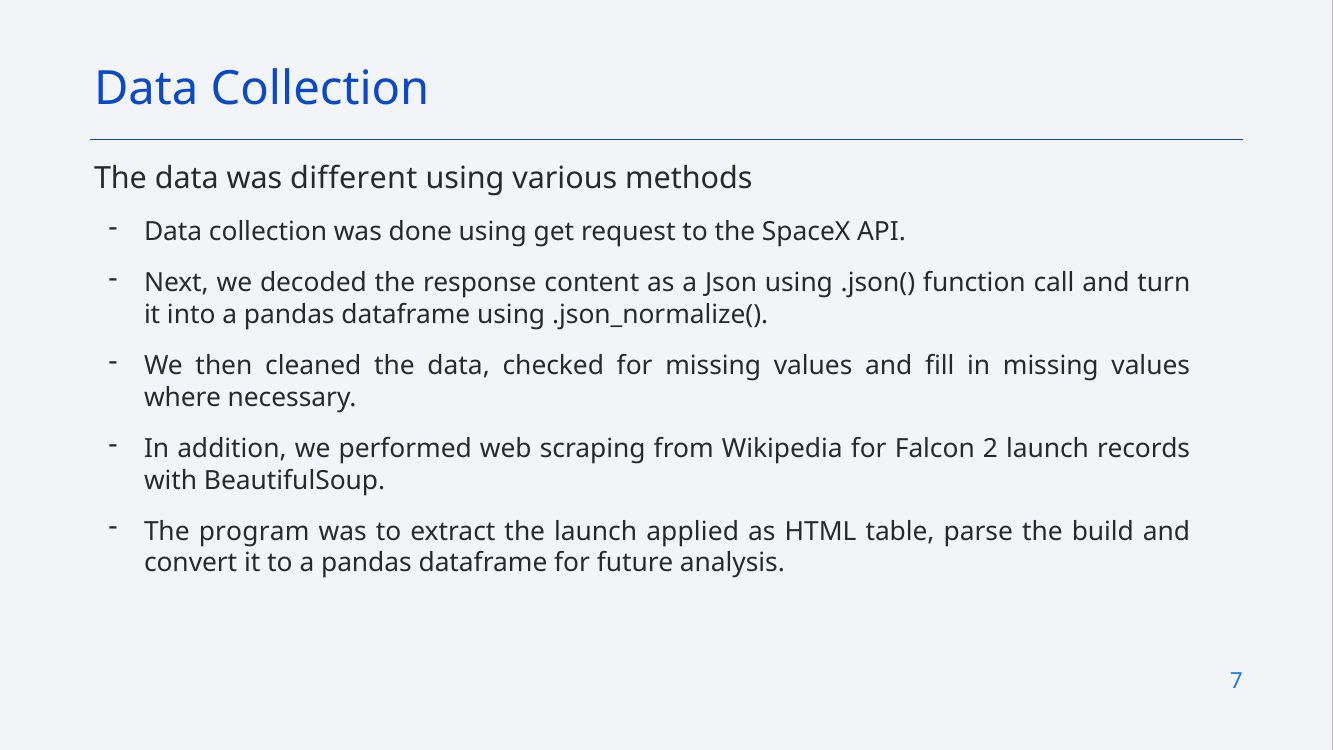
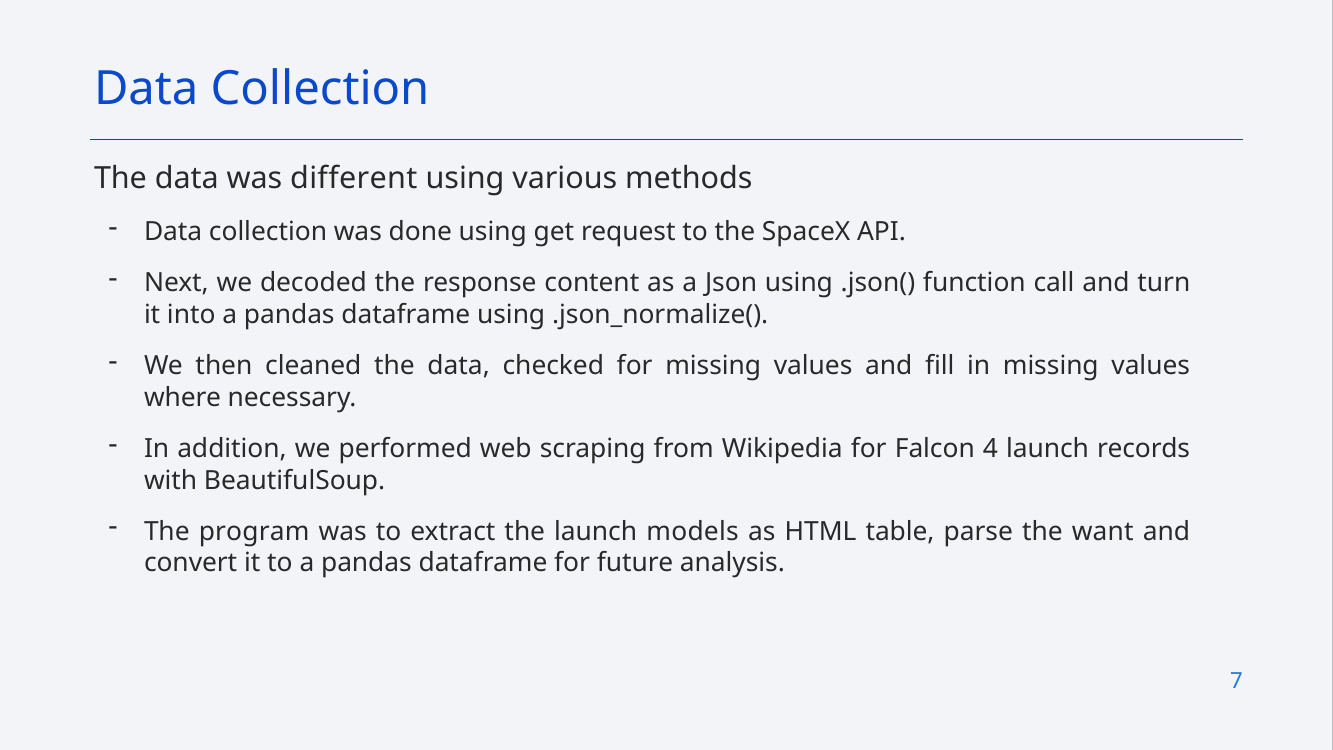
2: 2 -> 4
applied: applied -> models
build: build -> want
